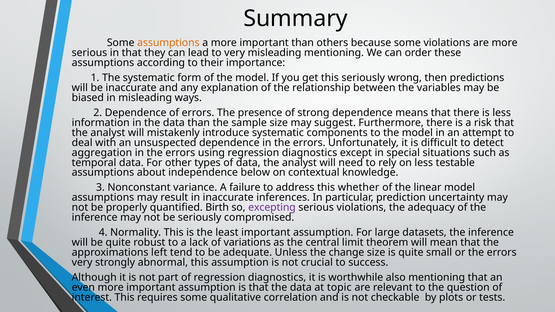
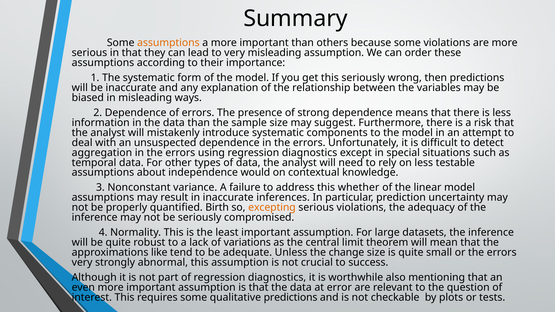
misleading mentioning: mentioning -> assumption
below: below -> would
excepting colour: purple -> orange
left: left -> like
topic: topic -> error
qualitative correlation: correlation -> predictions
